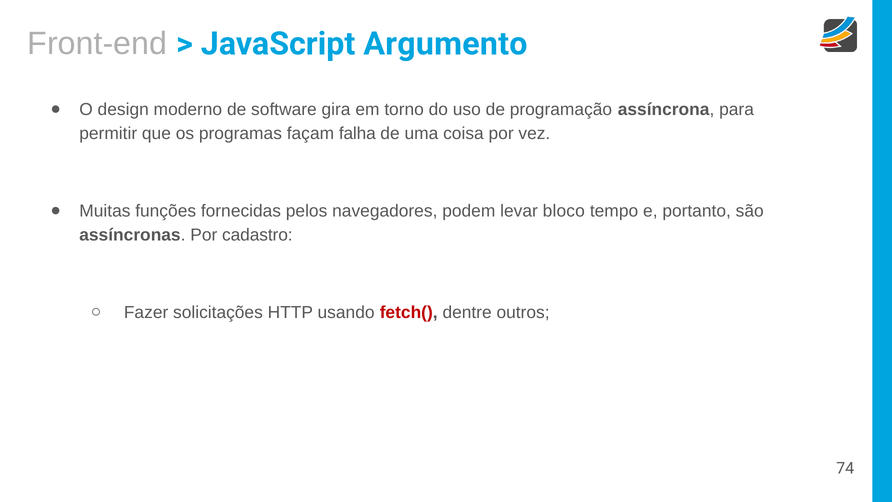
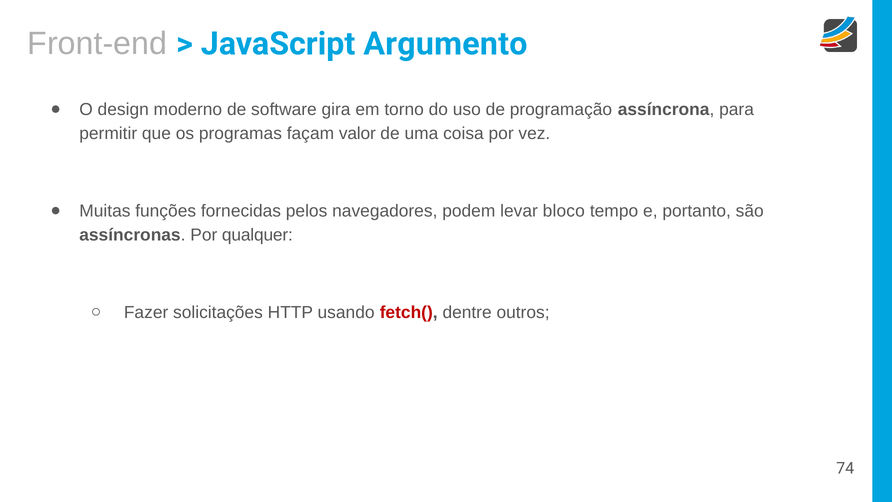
falha: falha -> valor
cadastro: cadastro -> qualquer
